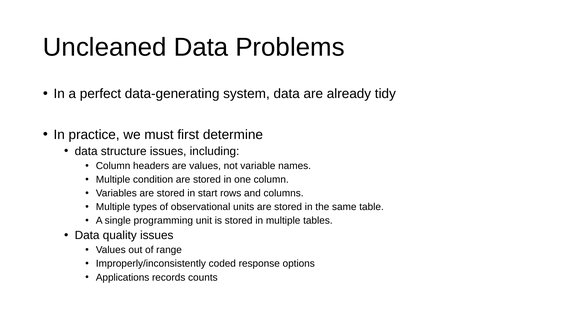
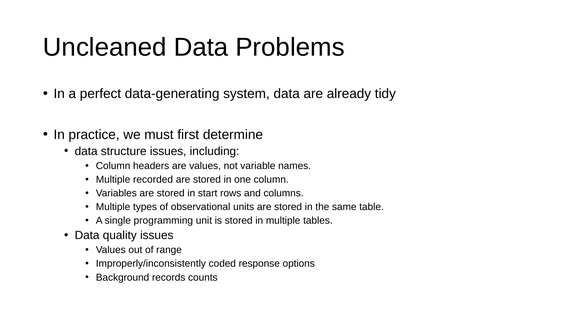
condition: condition -> recorded
Applications: Applications -> Background
